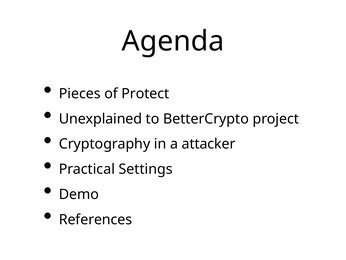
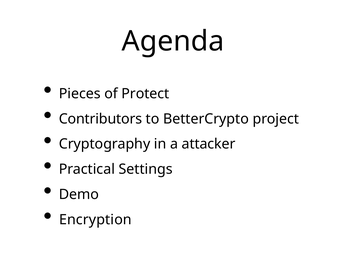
Unexplained: Unexplained -> Contributors
References: References -> Encryption
